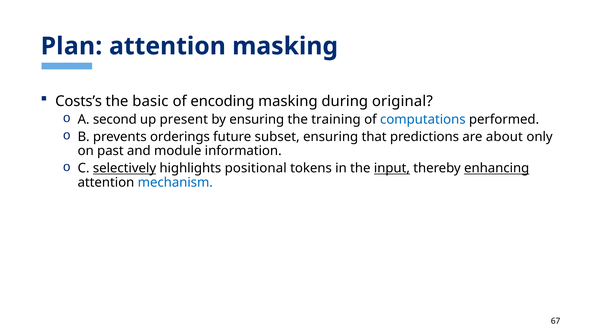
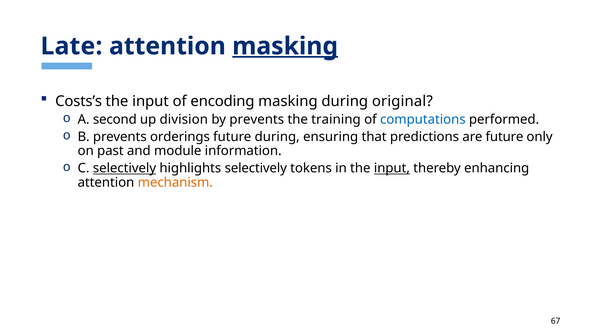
Plan: Plan -> Late
masking at (285, 46) underline: none -> present
basic at (150, 101): basic -> input
present: present -> division
by ensuring: ensuring -> prevents
future subset: subset -> during
are about: about -> future
highlights positional: positional -> selectively
enhancing underline: present -> none
mechanism colour: blue -> orange
